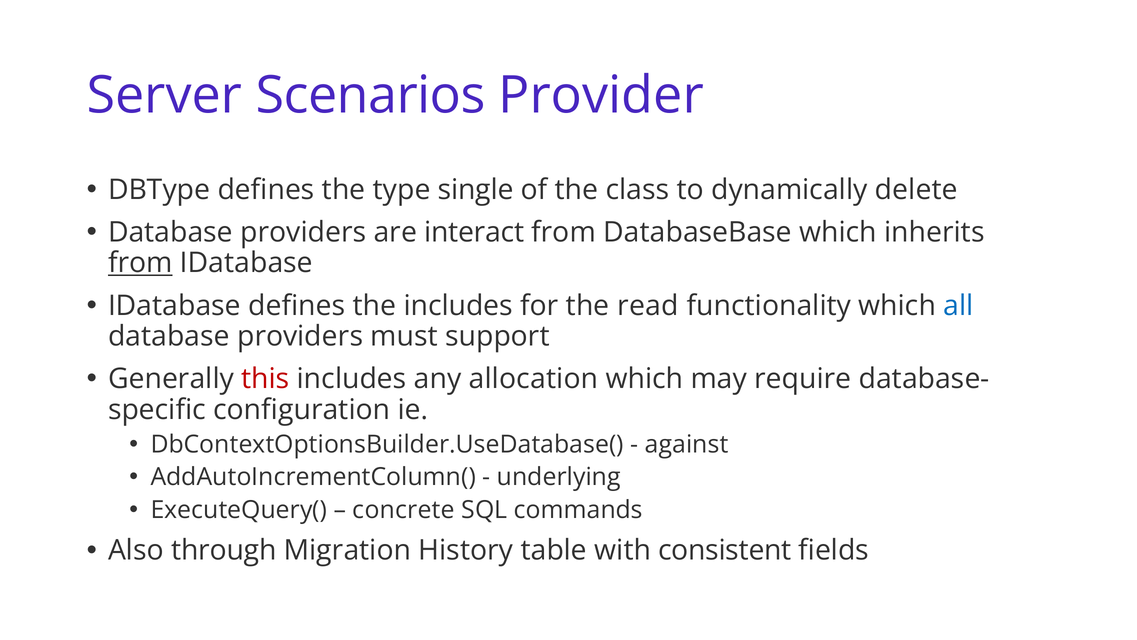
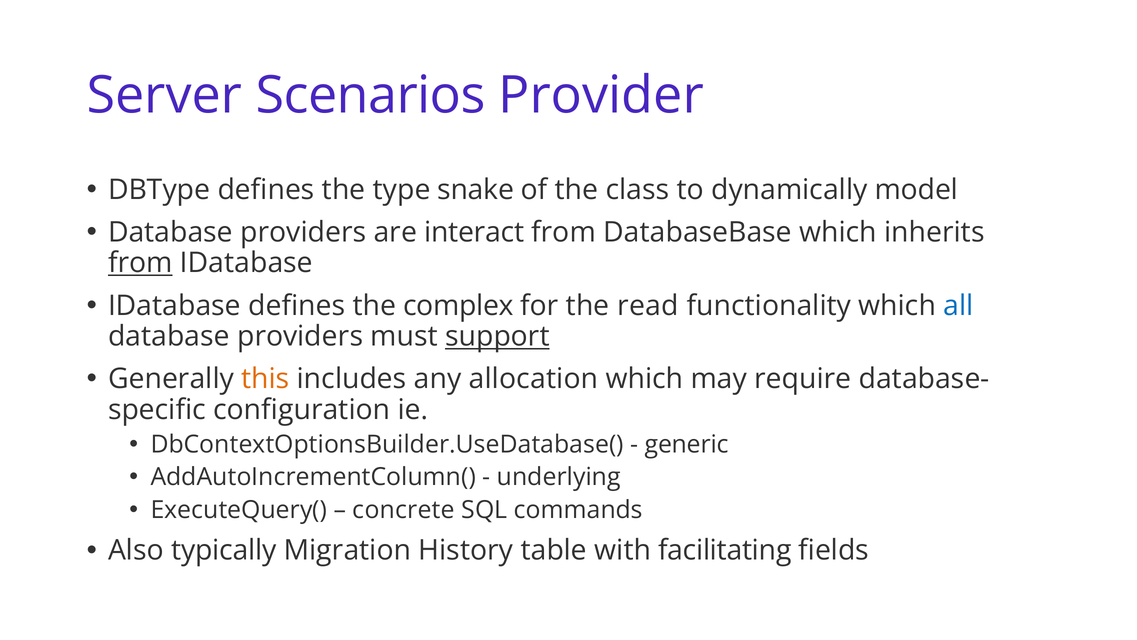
single: single -> snake
delete: delete -> model
the includes: includes -> complex
support underline: none -> present
this colour: red -> orange
against: against -> generic
through: through -> typically
consistent: consistent -> facilitating
